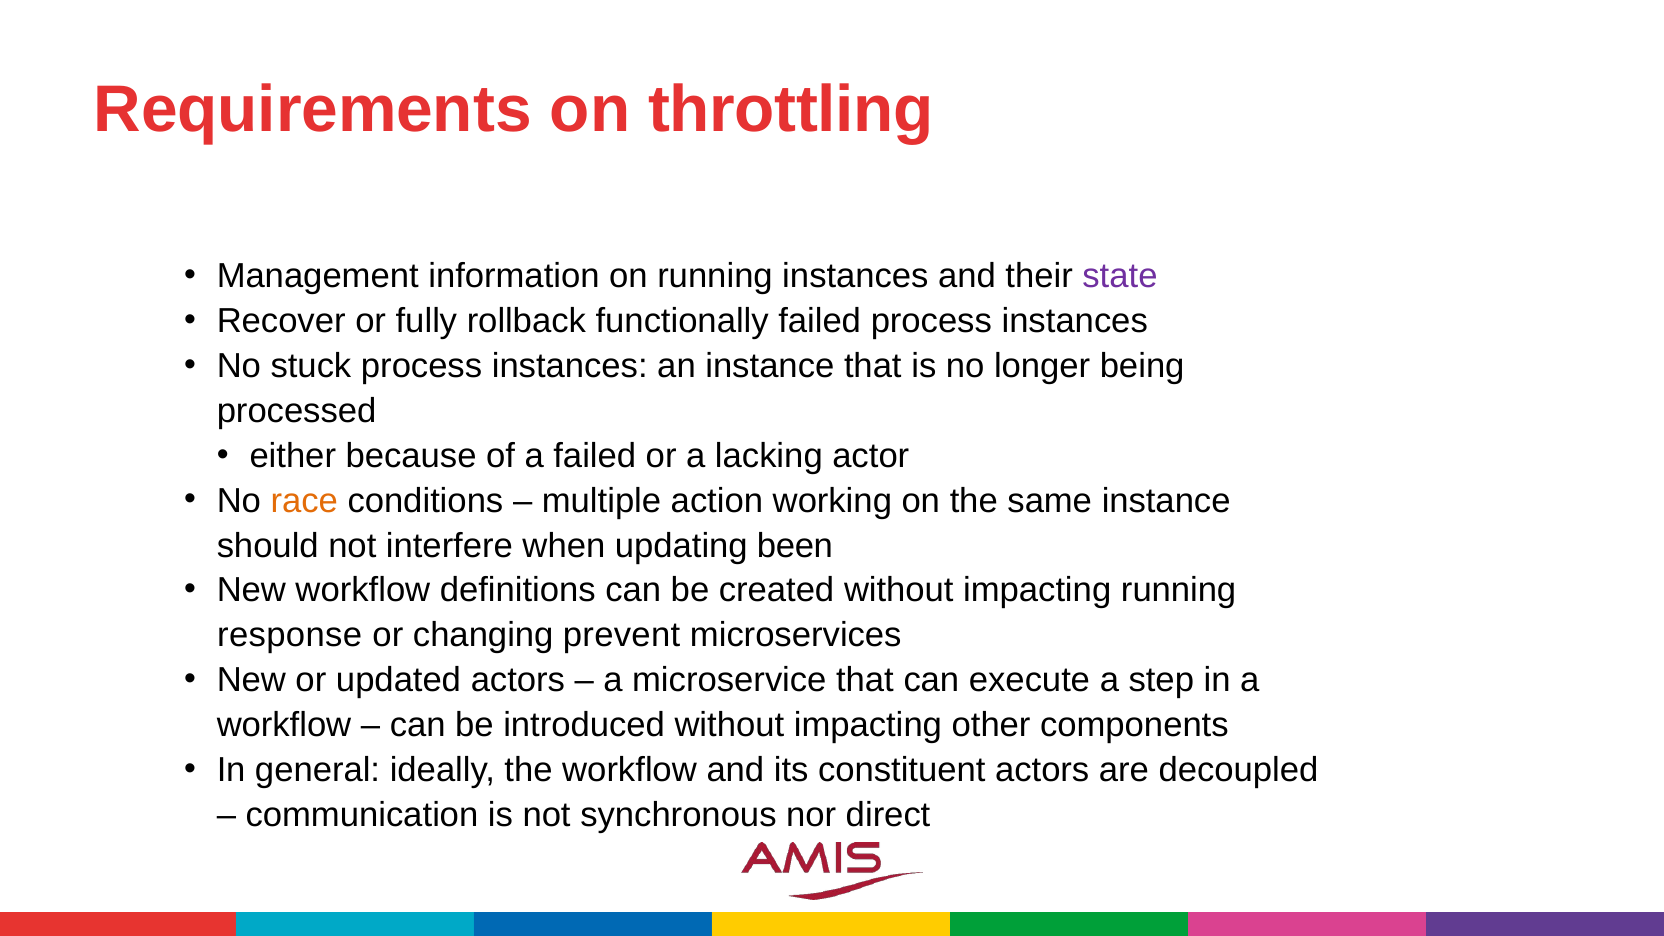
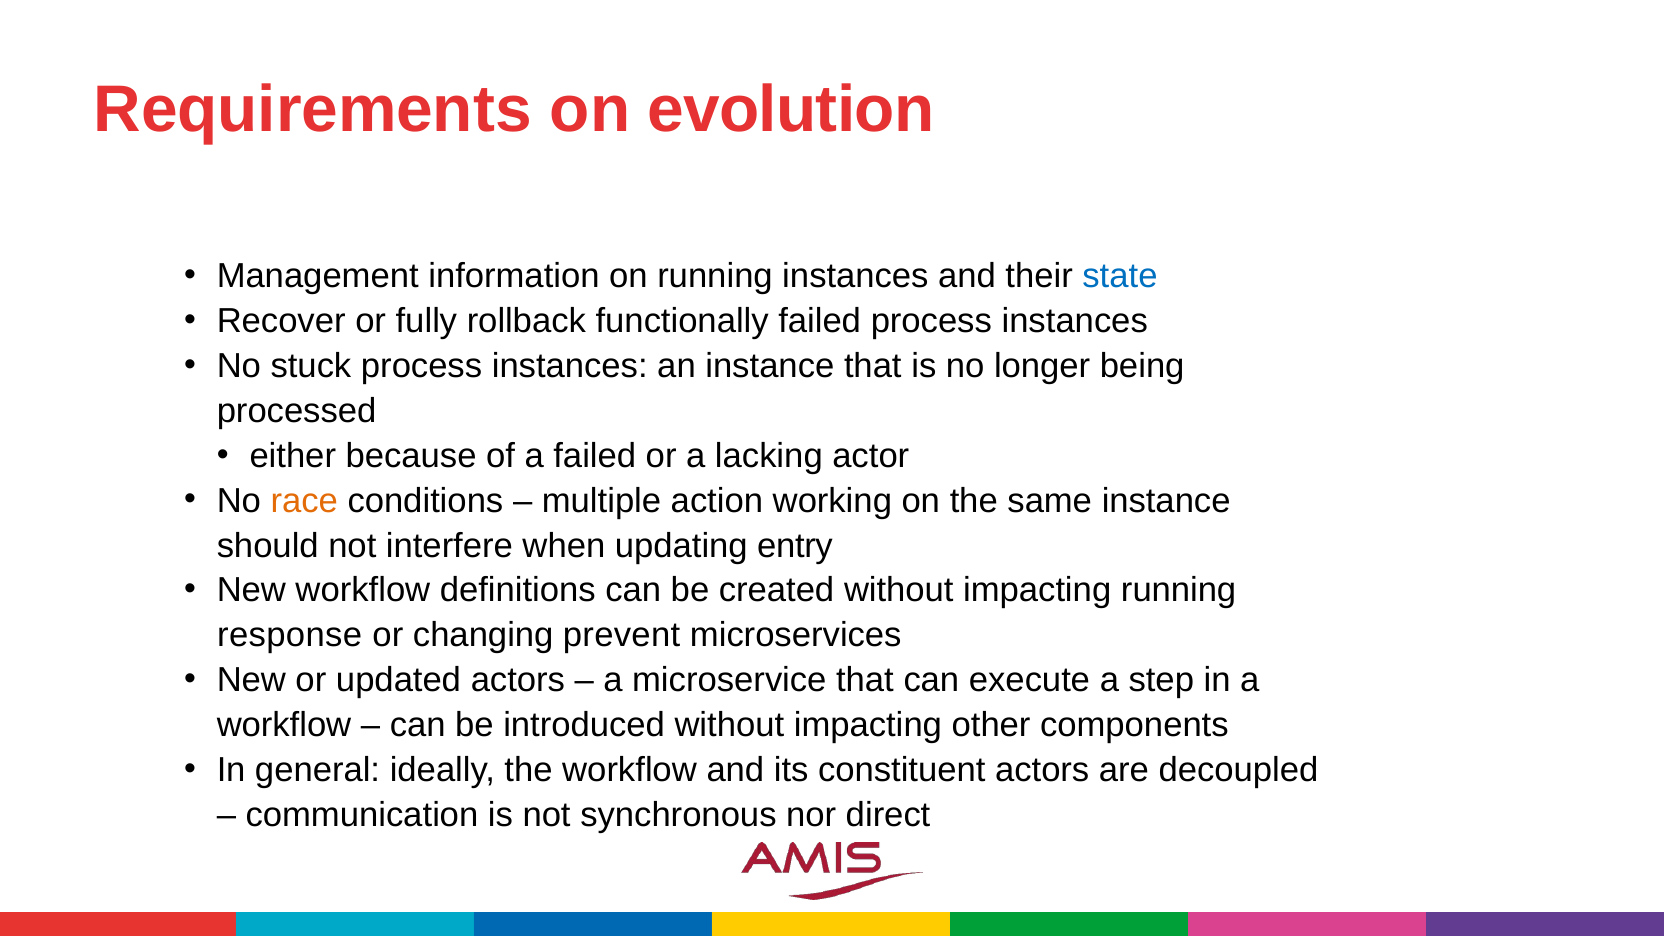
throttling: throttling -> evolution
state colour: purple -> blue
been: been -> entry
